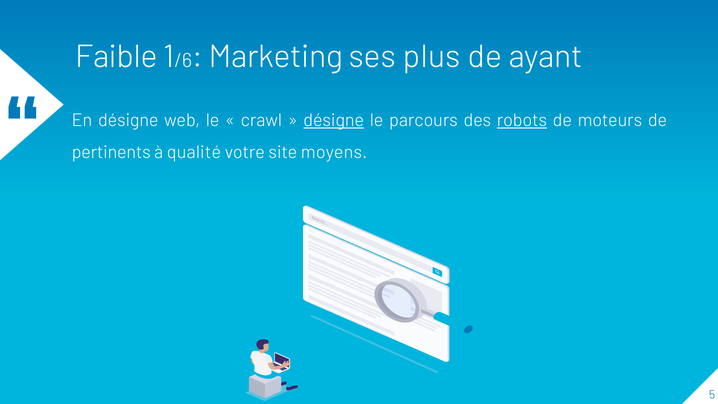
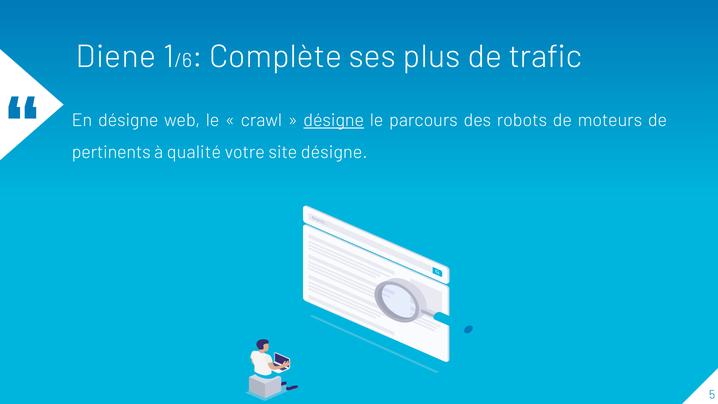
Faible: Faible -> Diene
Marketing: Marketing -> Complète
ayant: ayant -> trafic
robots underline: present -> none
site moyens: moyens -> désigne
